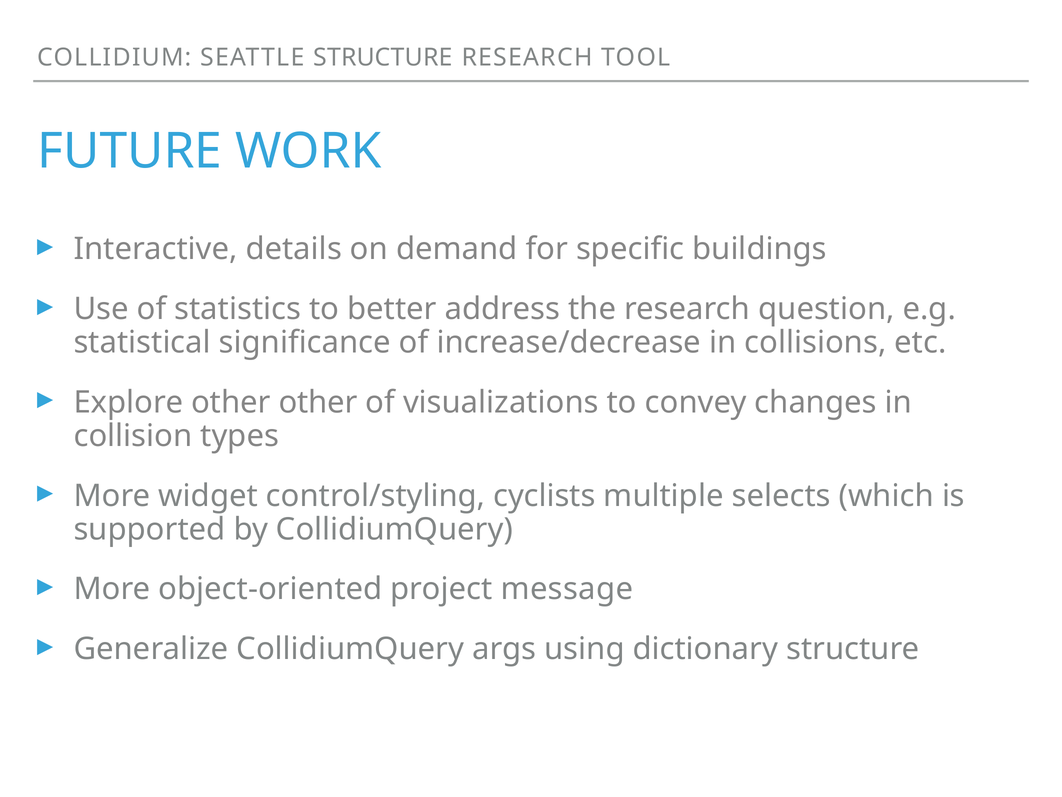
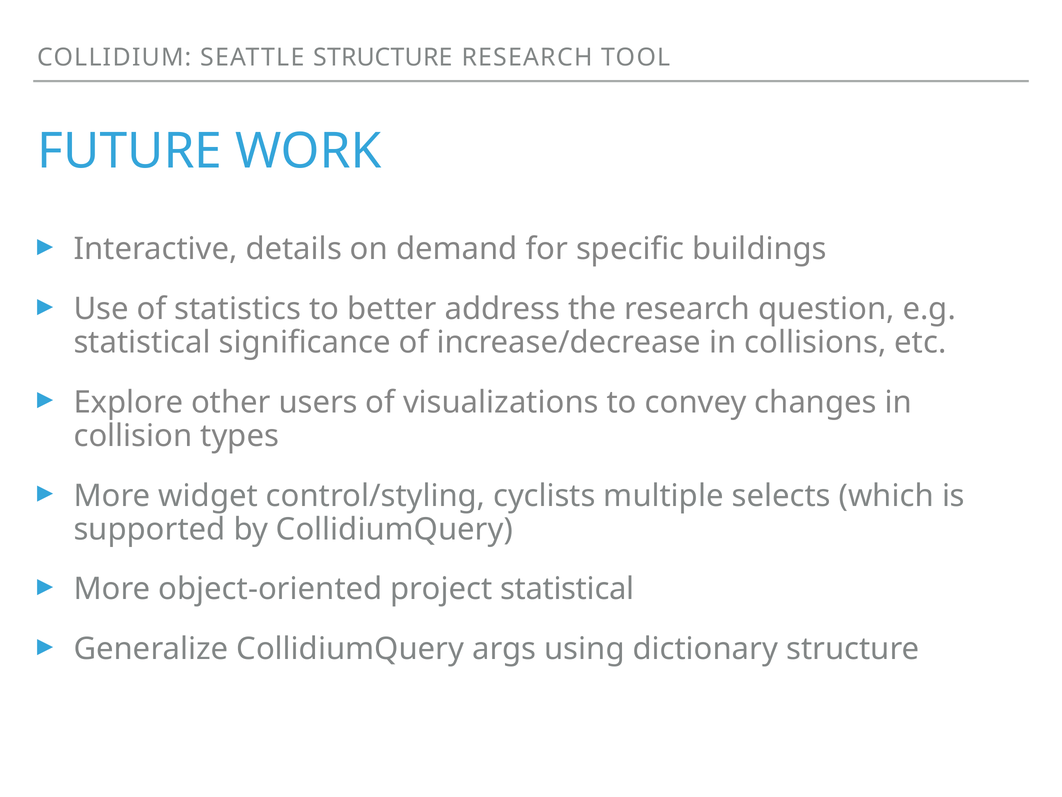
other other: other -> users
project message: message -> statistical
